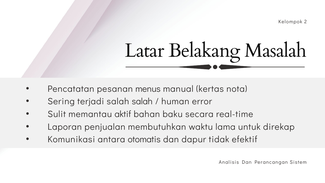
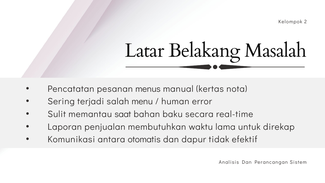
salah salah: salah -> menu
aktif: aktif -> saat
